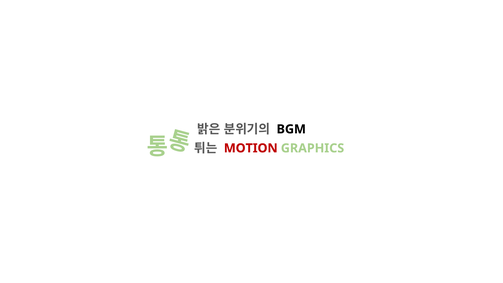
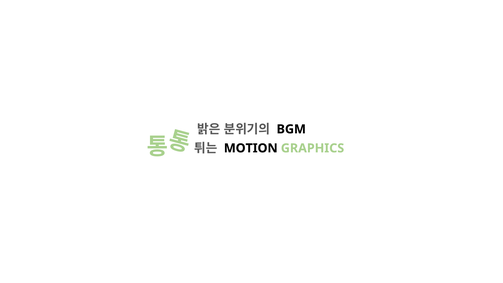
MOTION colour: red -> black
